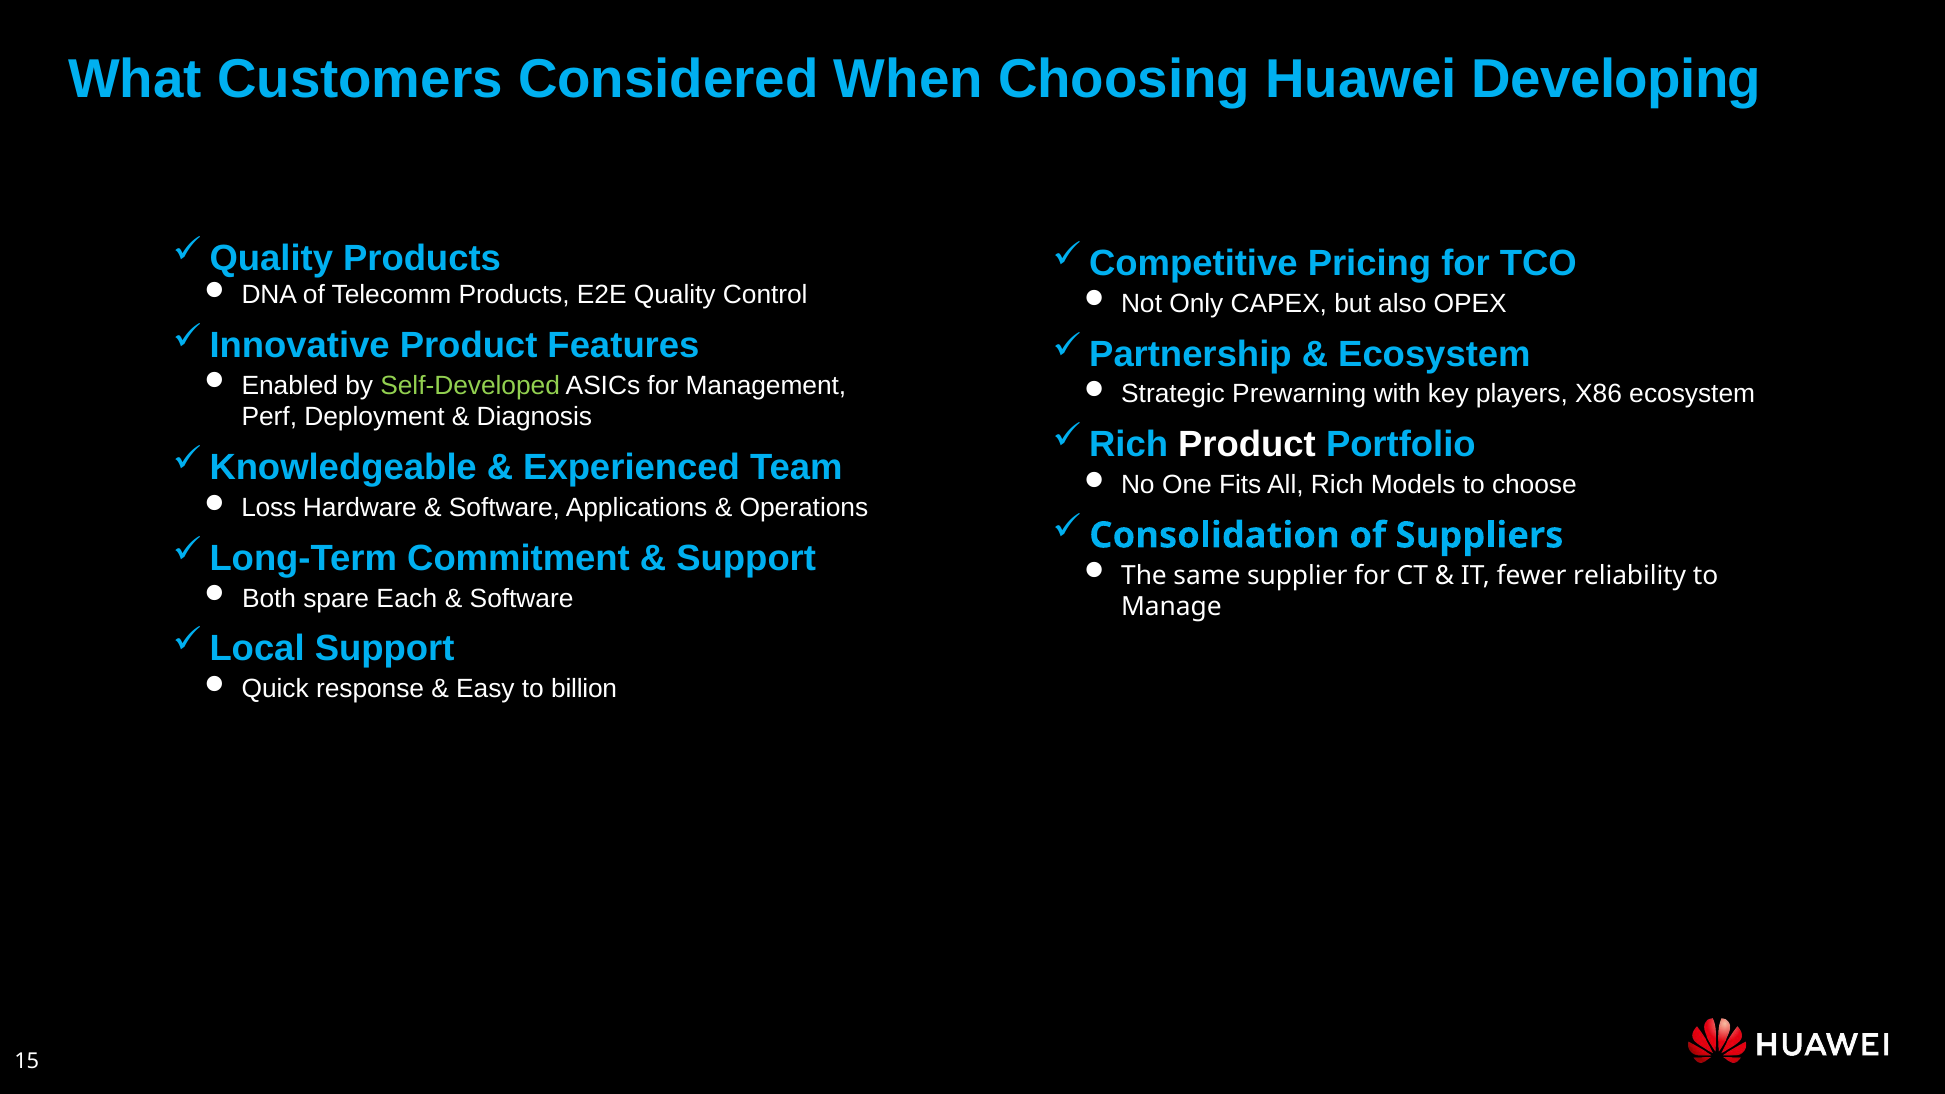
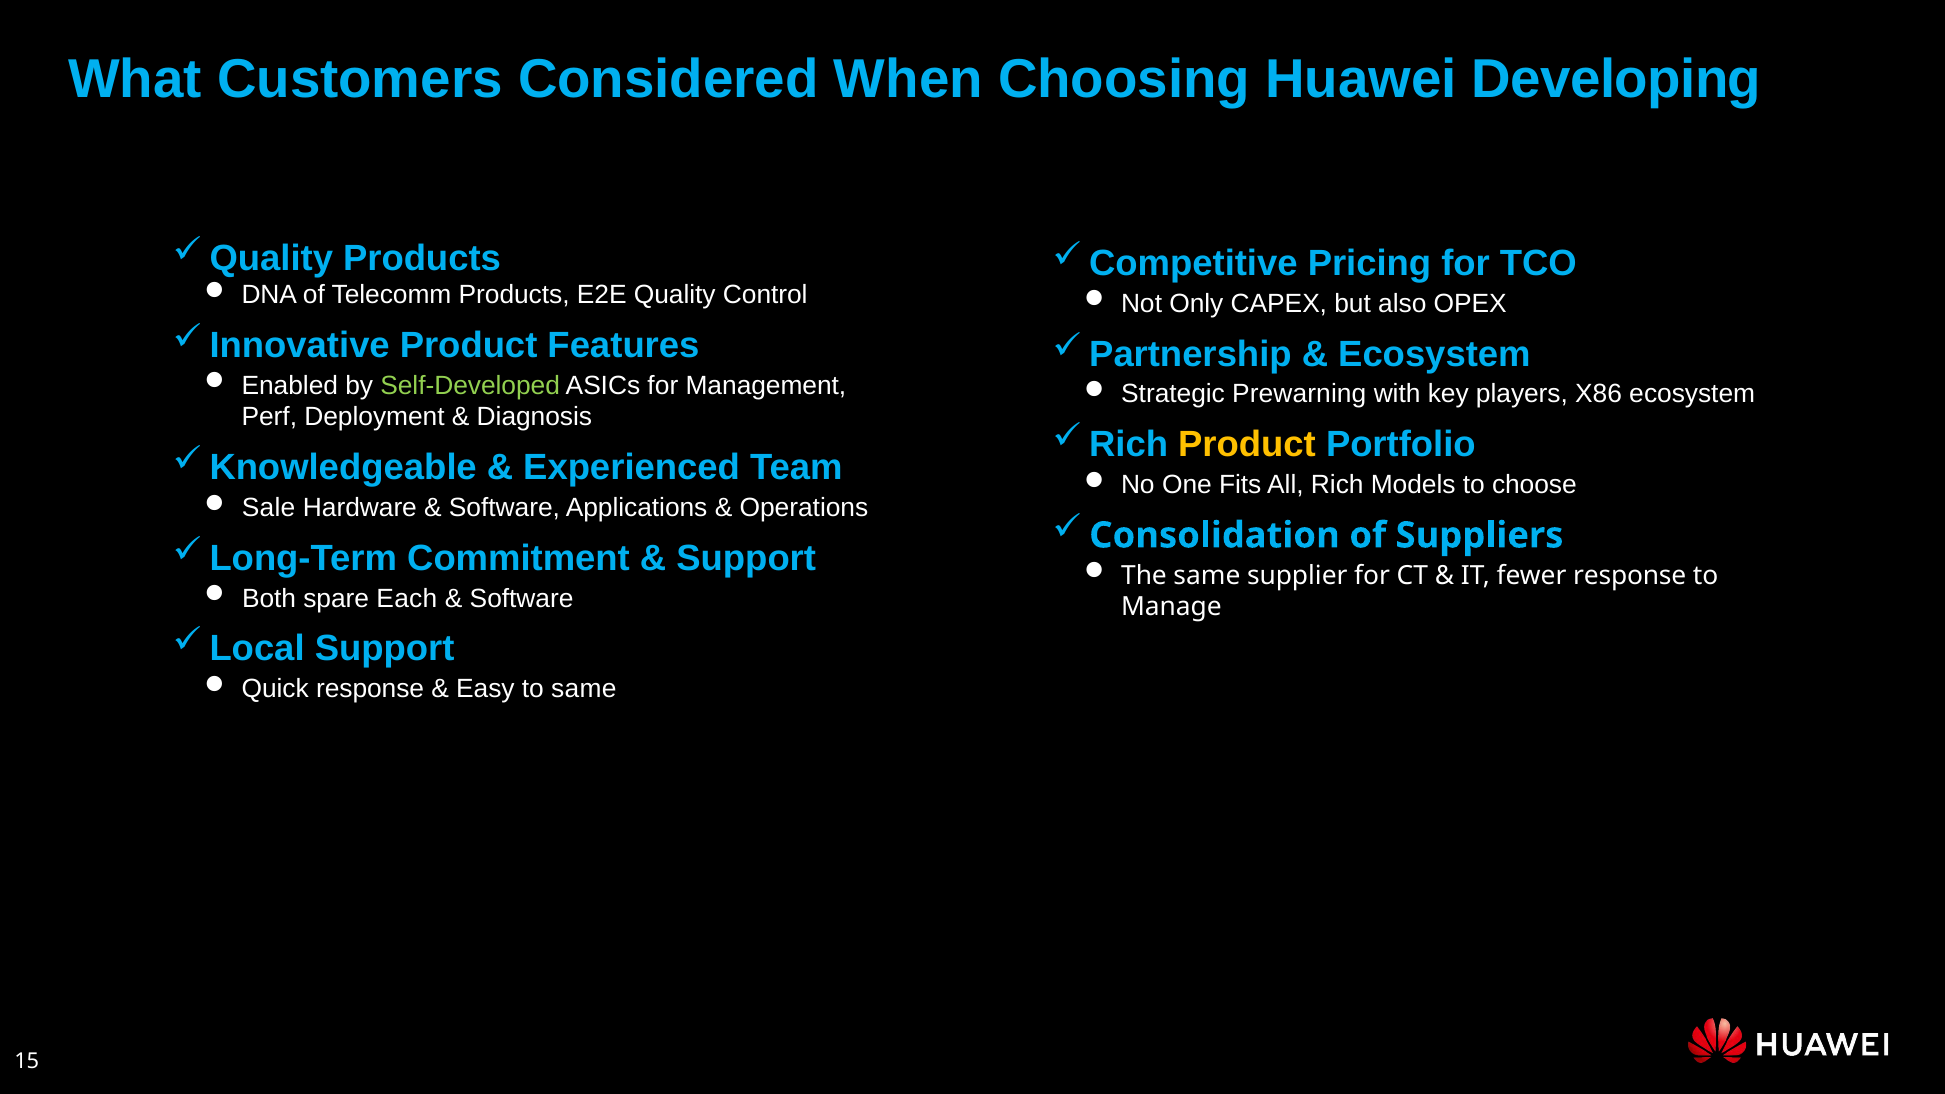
Product at (1247, 445) colour: white -> yellow
Loss: Loss -> Sale
fewer reliability: reliability -> response
to billion: billion -> same
